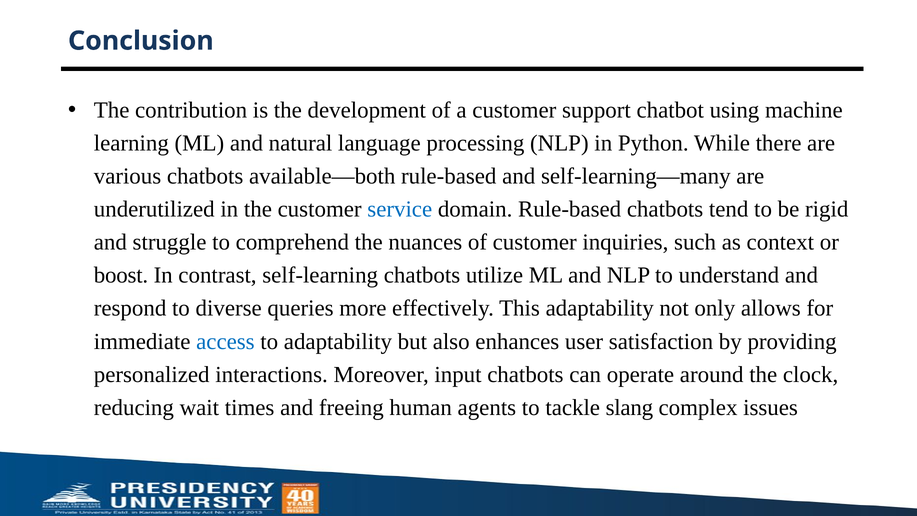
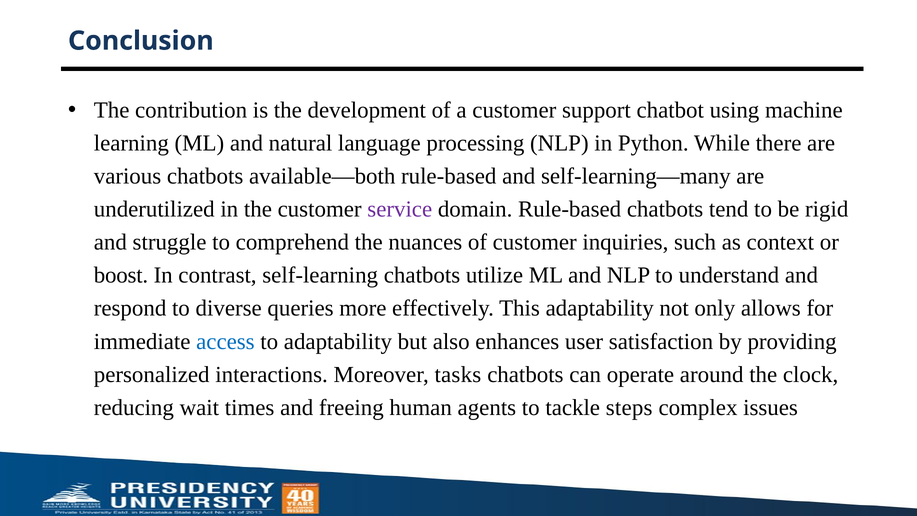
service colour: blue -> purple
input: input -> tasks
slang: slang -> steps
